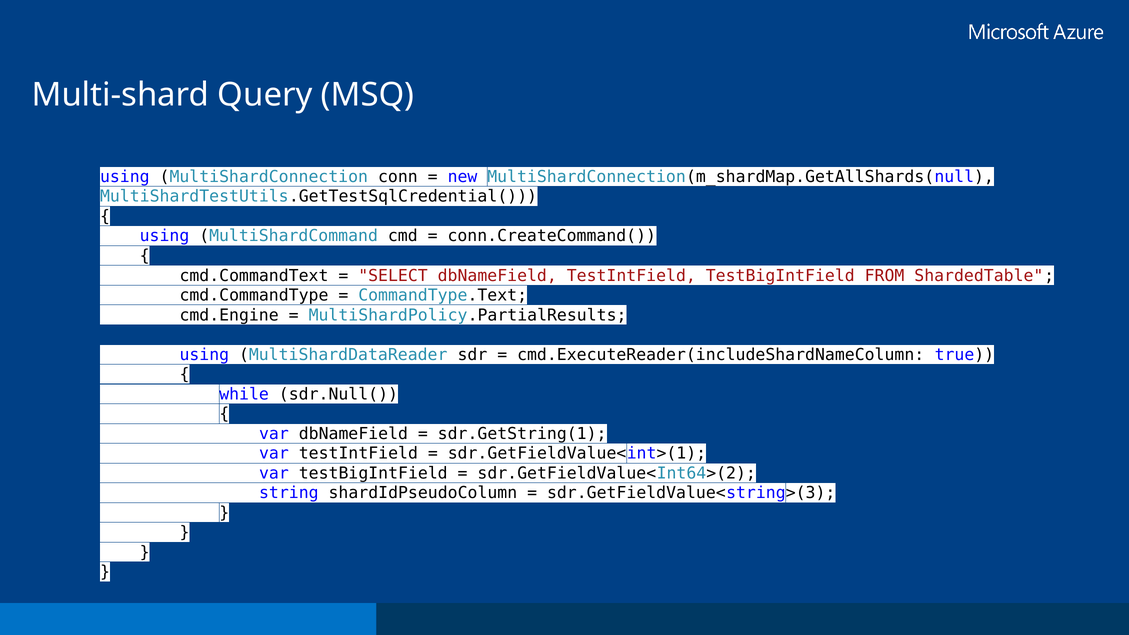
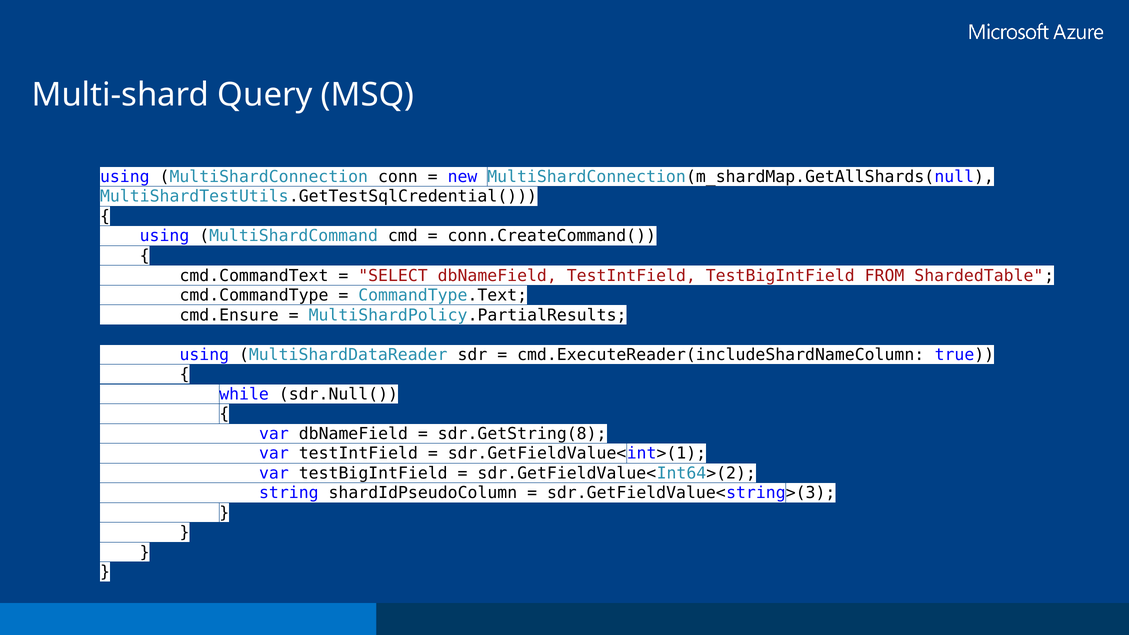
cmd.Engine: cmd.Engine -> cmd.Ensure
sdr.GetString(1: sdr.GetString(1 -> sdr.GetString(8
